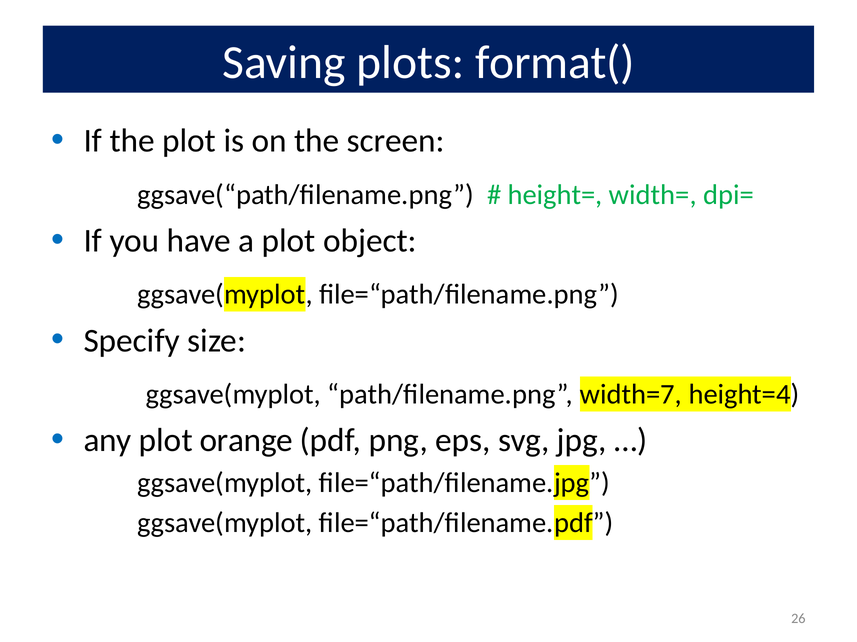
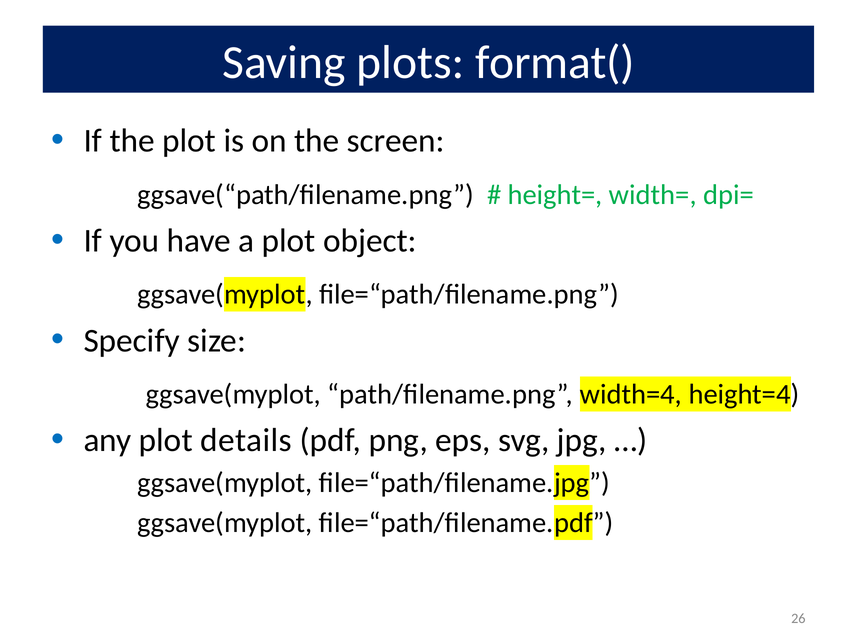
width=7: width=7 -> width=4
orange: orange -> details
